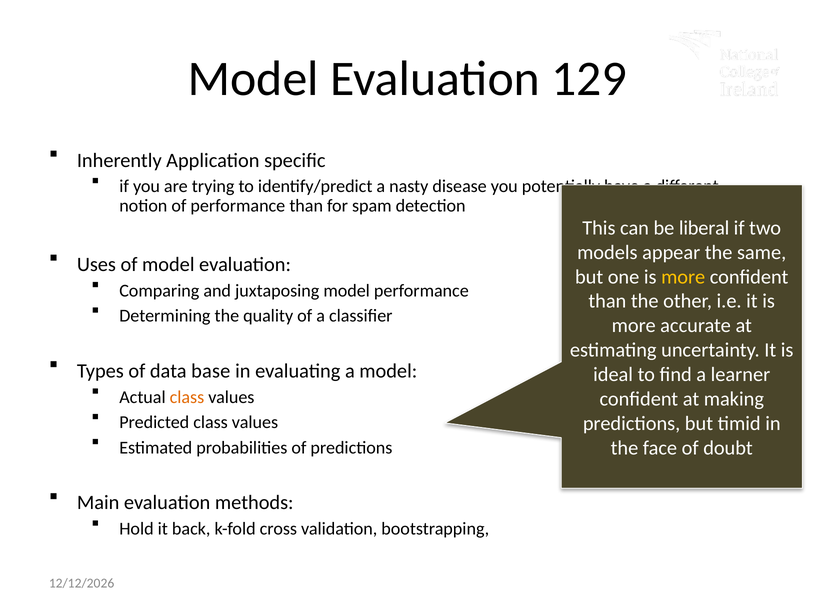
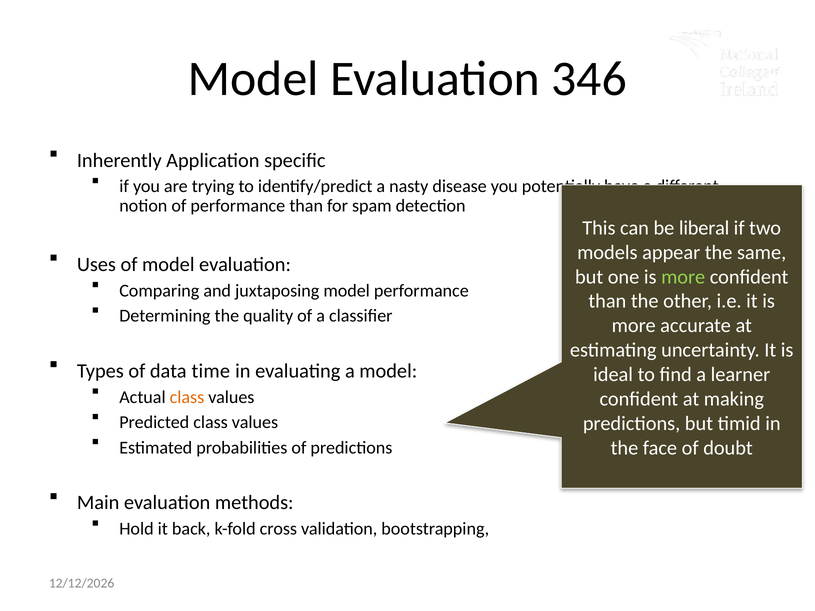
129: 129 -> 346
more at (683, 277) colour: yellow -> light green
base: base -> time
